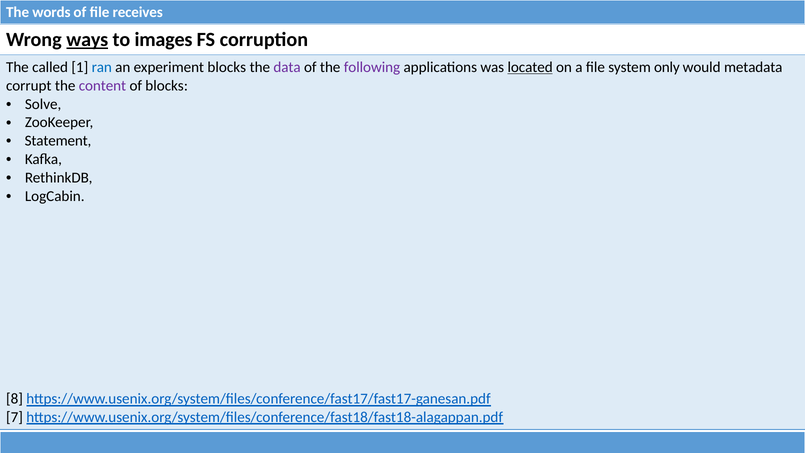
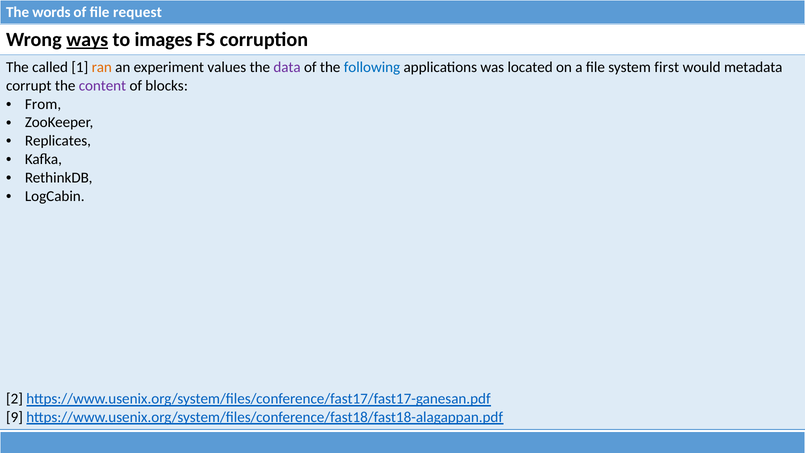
receives: receives -> request
ran colour: blue -> orange
experiment blocks: blocks -> values
following colour: purple -> blue
located underline: present -> none
only: only -> first
Solve: Solve -> From
Statement: Statement -> Replicates
8: 8 -> 2
7: 7 -> 9
